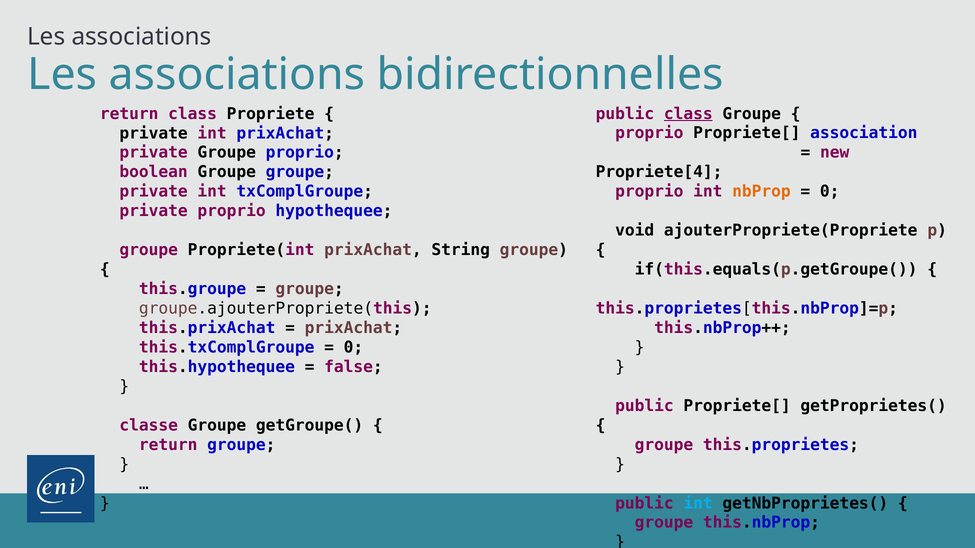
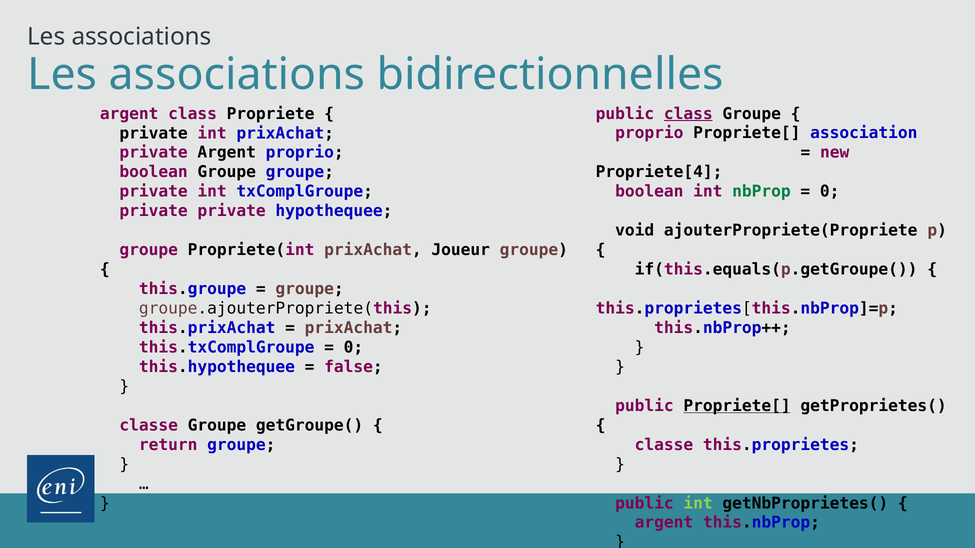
return at (129, 114): return -> argent
private Groupe: Groupe -> Argent
proprio at (649, 192): proprio -> boolean
nbProp colour: orange -> green
private proprio: proprio -> private
String: String -> Joueur
Propriete[ at (737, 406) underline: none -> present
groupe at (664, 445): groupe -> classe
int at (698, 504) colour: light blue -> light green
groupe at (664, 523): groupe -> argent
